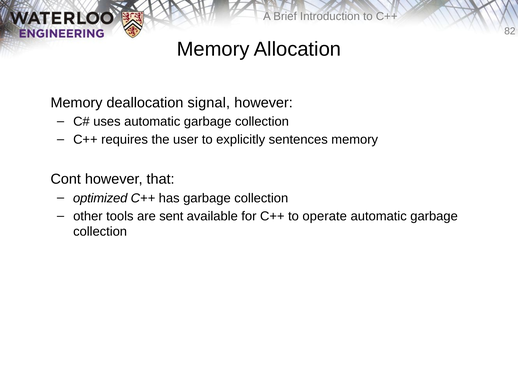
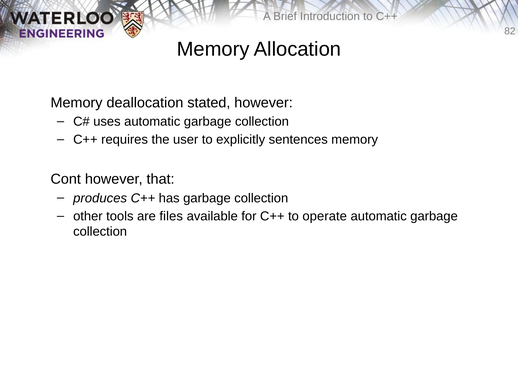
signal: signal -> stated
optimized: optimized -> produces
sent: sent -> files
